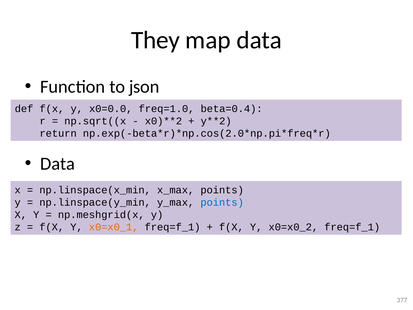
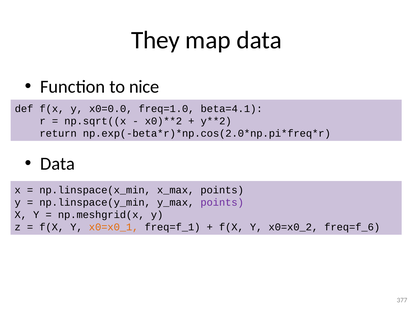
json: json -> nice
beta=0.4: beta=0.4 -> beta=4.1
points at (222, 202) colour: blue -> purple
x0=x0_2 freq=f_1: freq=f_1 -> freq=f_6
